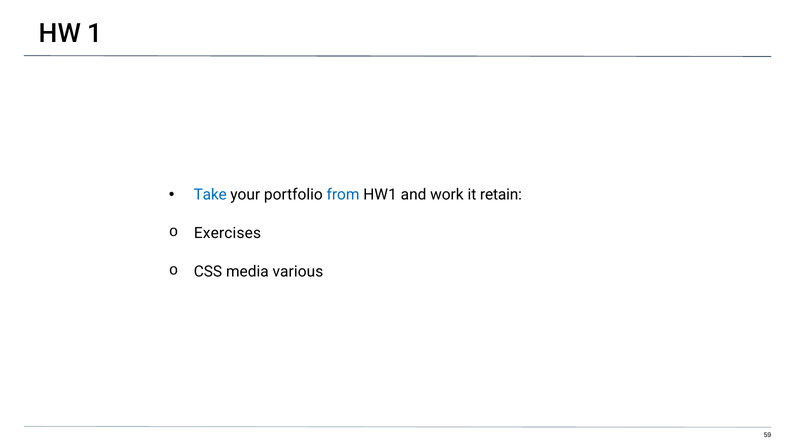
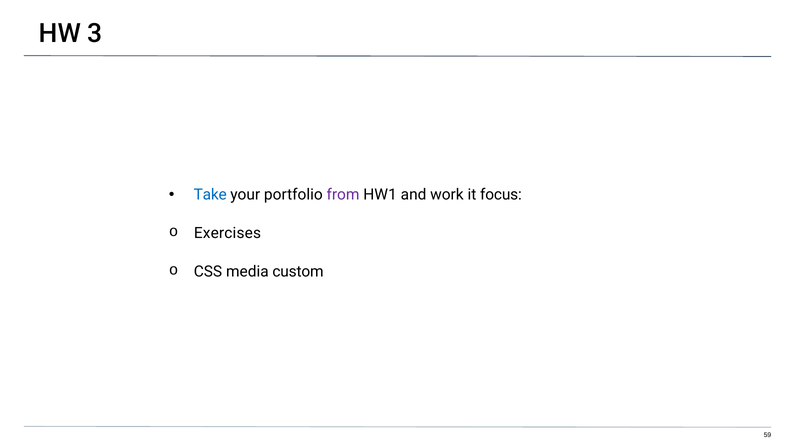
1: 1 -> 3
from colour: blue -> purple
retain: retain -> focus
various: various -> custom
